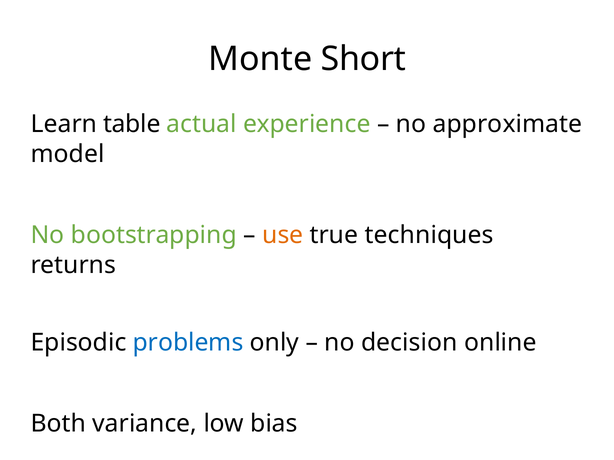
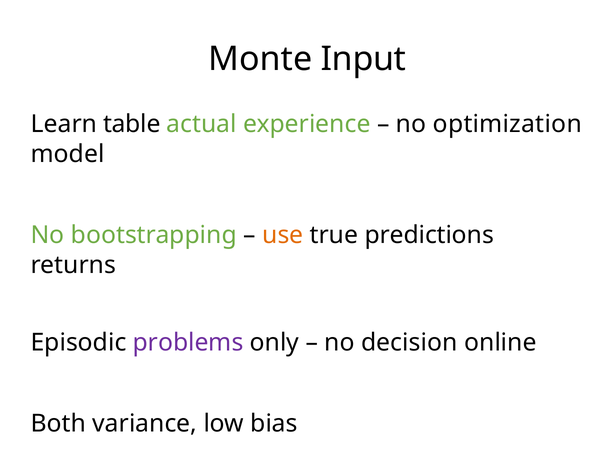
Short: Short -> Input
approximate: approximate -> optimization
techniques: techniques -> predictions
problems colour: blue -> purple
